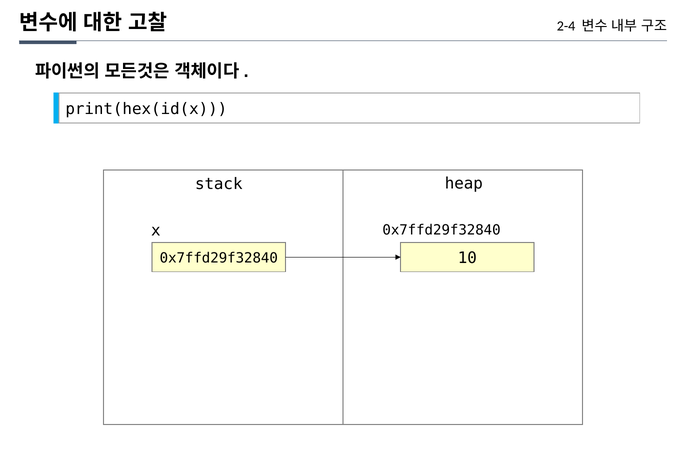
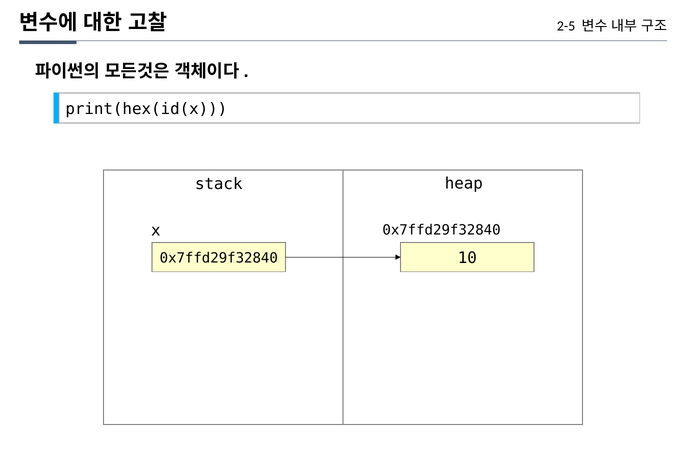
2-4: 2-4 -> 2-5
